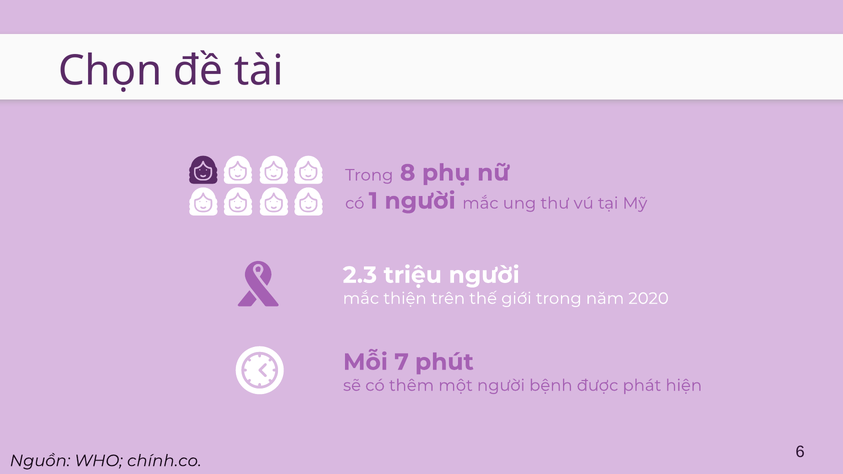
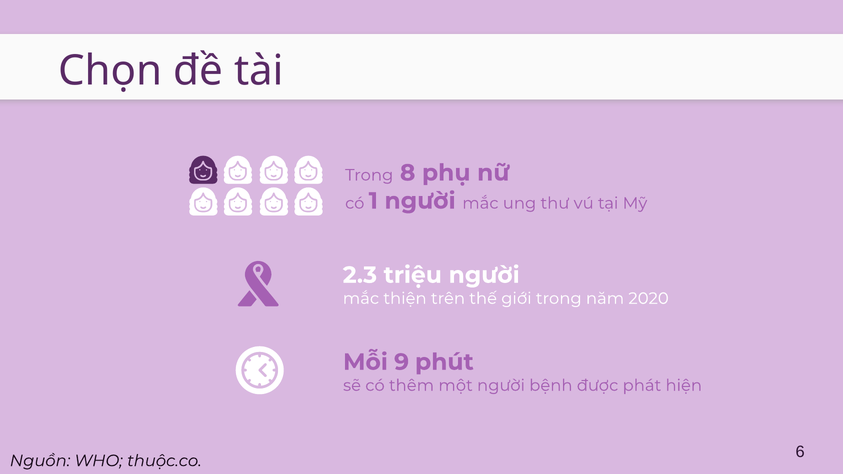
7: 7 -> 9
chính.co: chính.co -> thuộc.co
